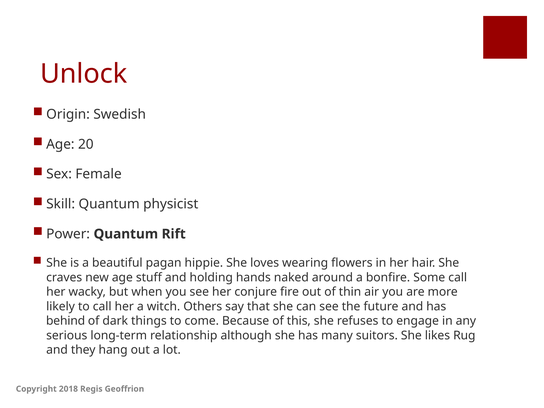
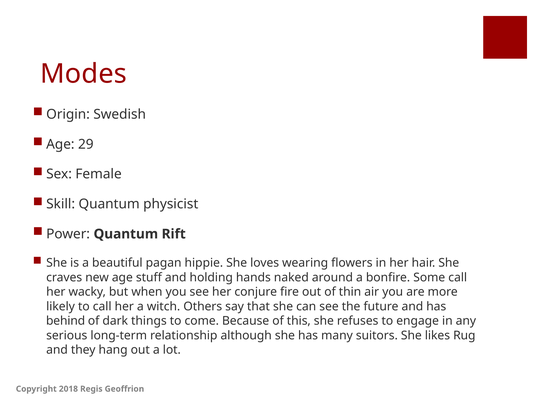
Unlock: Unlock -> Modes
20: 20 -> 29
